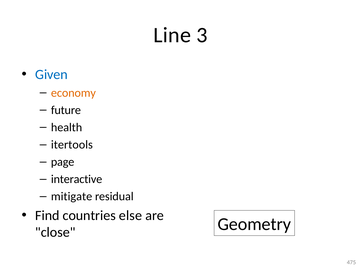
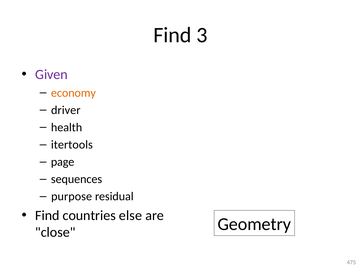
Line at (172, 35): Line -> Find
Given colour: blue -> purple
future: future -> driver
interactive: interactive -> sequences
mitigate: mitigate -> purpose
